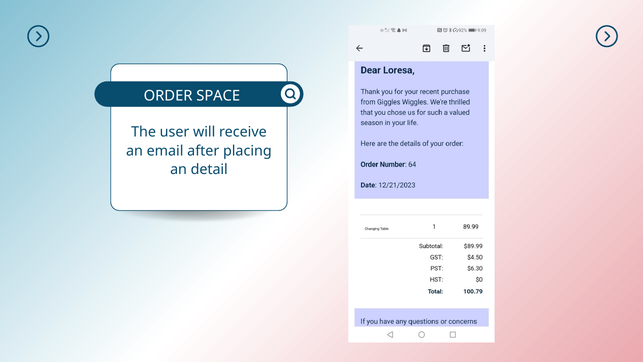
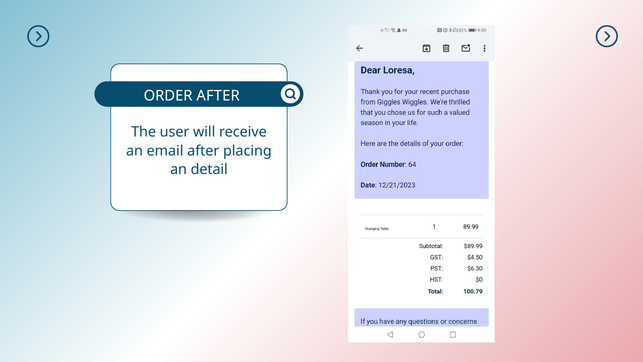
ORDER SPACE: SPACE -> AFTER
